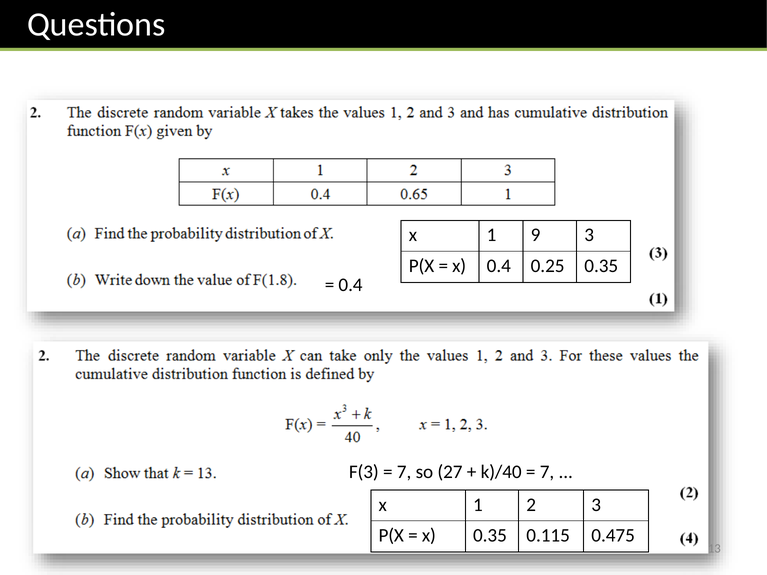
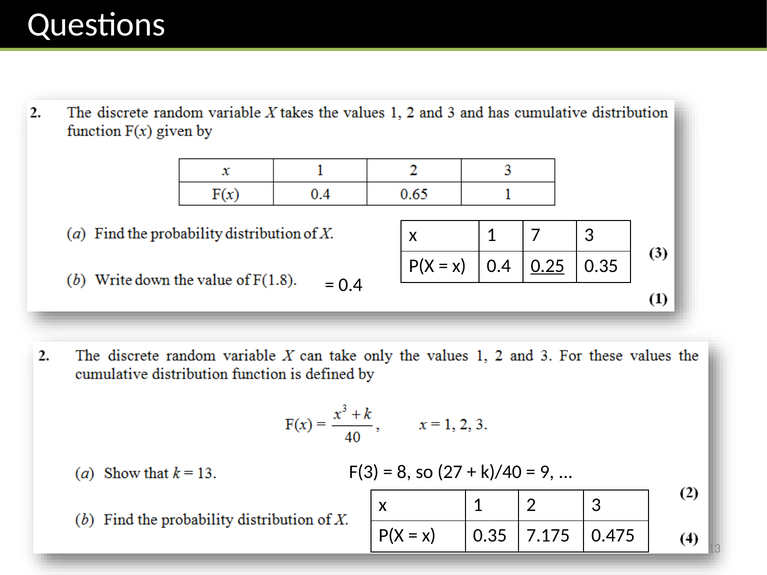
9: 9 -> 7
0.25 underline: none -> present
7 at (404, 472): 7 -> 8
7 at (547, 472): 7 -> 9
0.115: 0.115 -> 7.175
